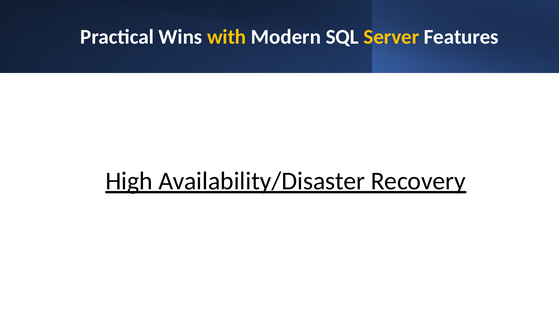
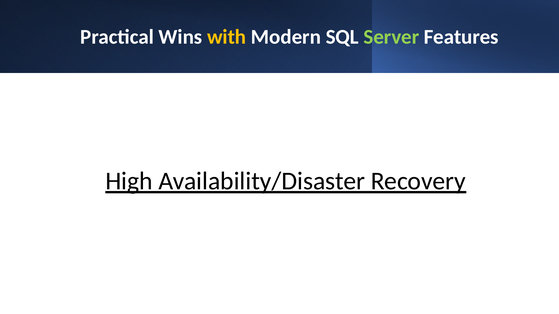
Server colour: yellow -> light green
